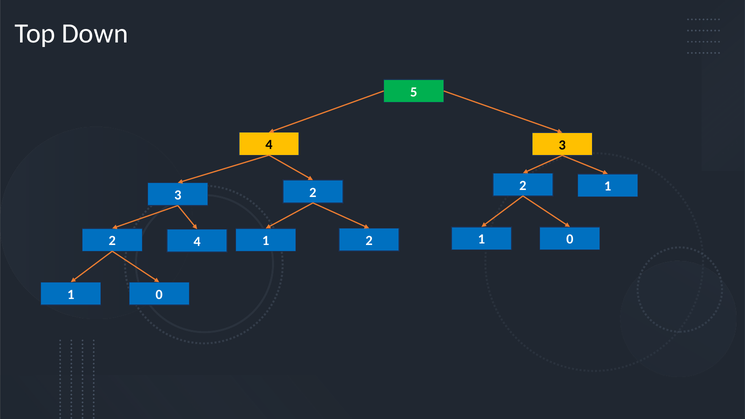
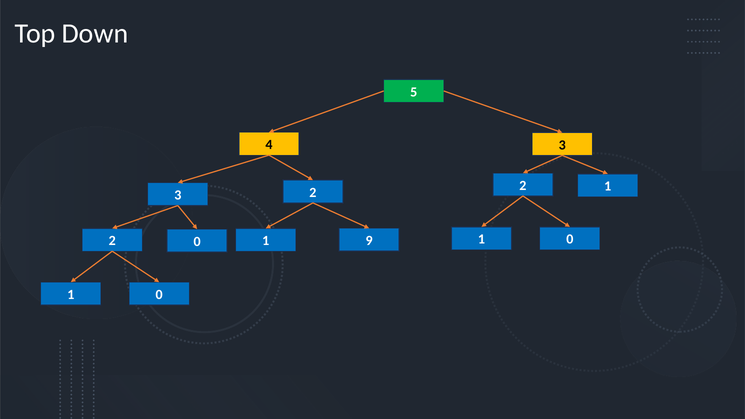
2 4: 4 -> 0
1 2: 2 -> 9
